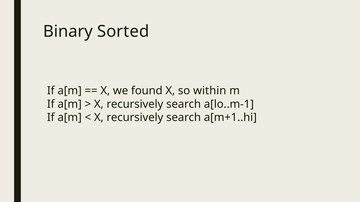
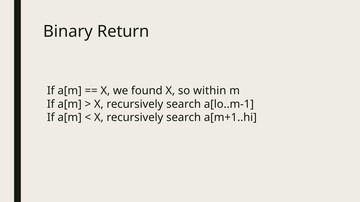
Sorted: Sorted -> Return
